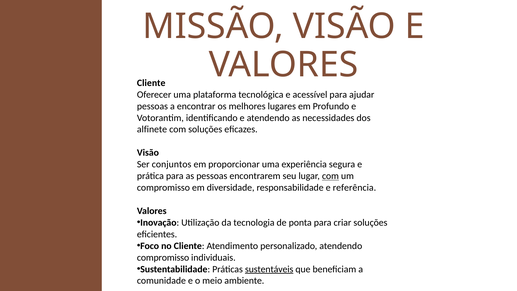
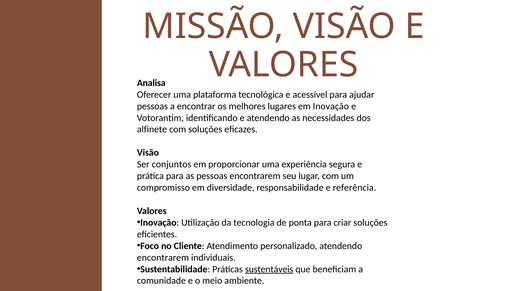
Cliente at (151, 83): Cliente -> Analisa
em Profundo: Profundo -> Inovação
com at (330, 176) underline: present -> none
compromisso at (163, 257): compromisso -> encontrarem
